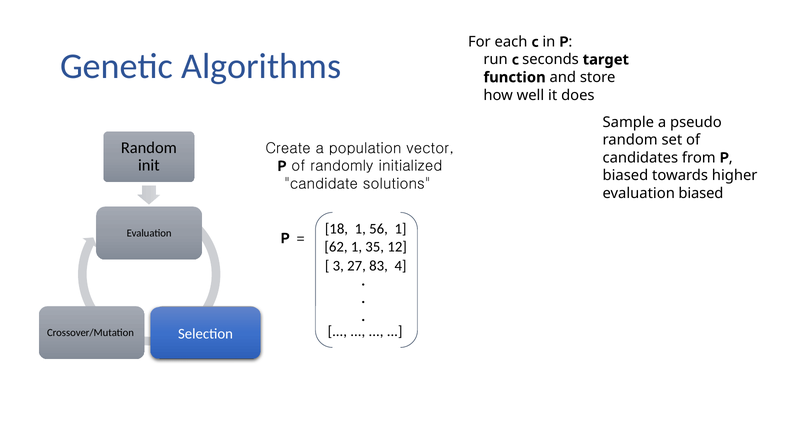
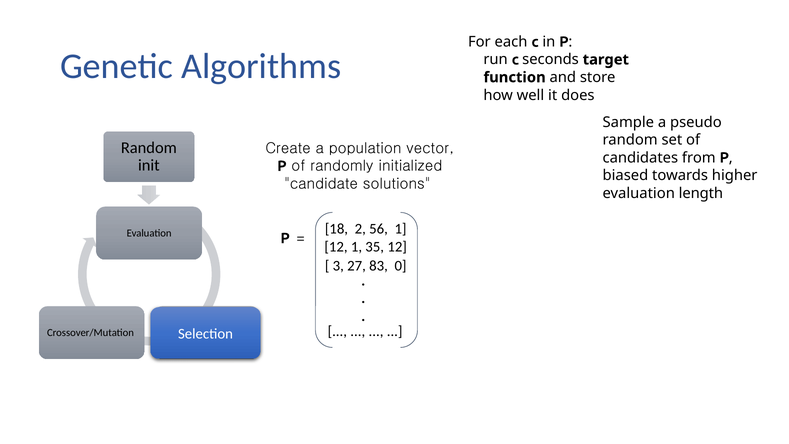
evaluation biased: biased -> length
18 1: 1 -> 2
62 at (336, 247): 62 -> 12
4: 4 -> 0
